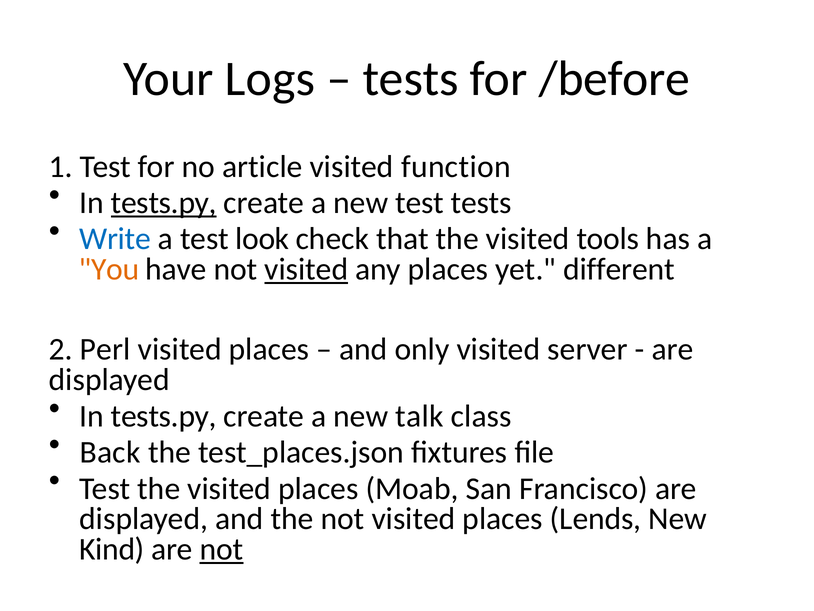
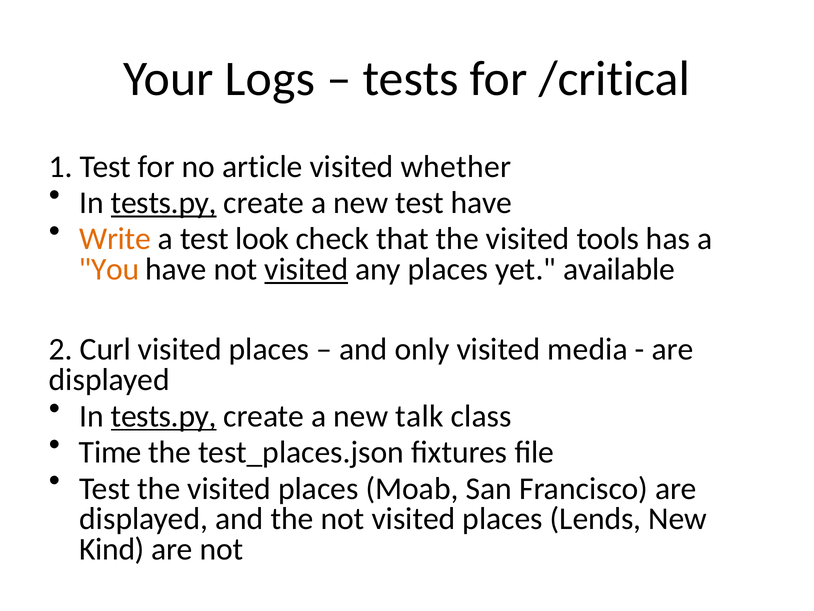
/before: /before -> /critical
function: function -> whether
test tests: tests -> have
Write colour: blue -> orange
different: different -> available
Perl: Perl -> Curl
server: server -> media
tests.py at (164, 416) underline: none -> present
Back: Back -> Time
not at (222, 549) underline: present -> none
